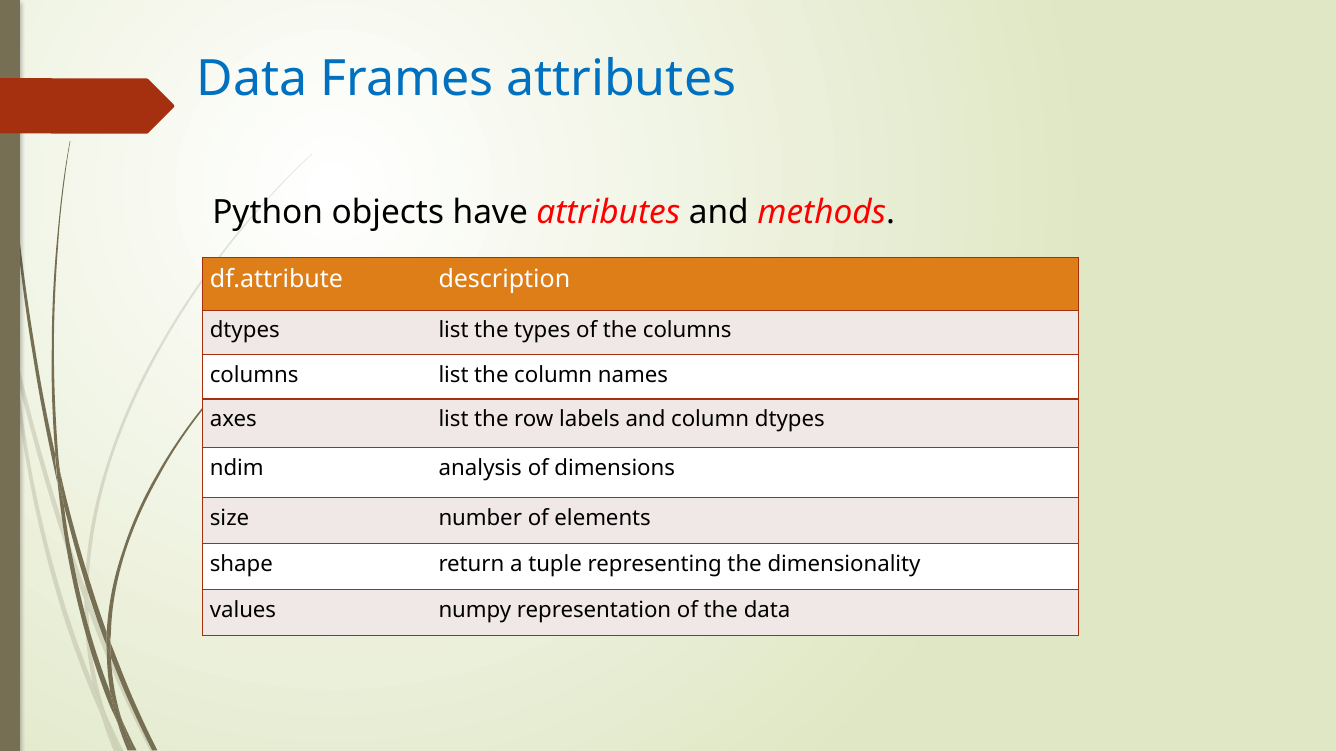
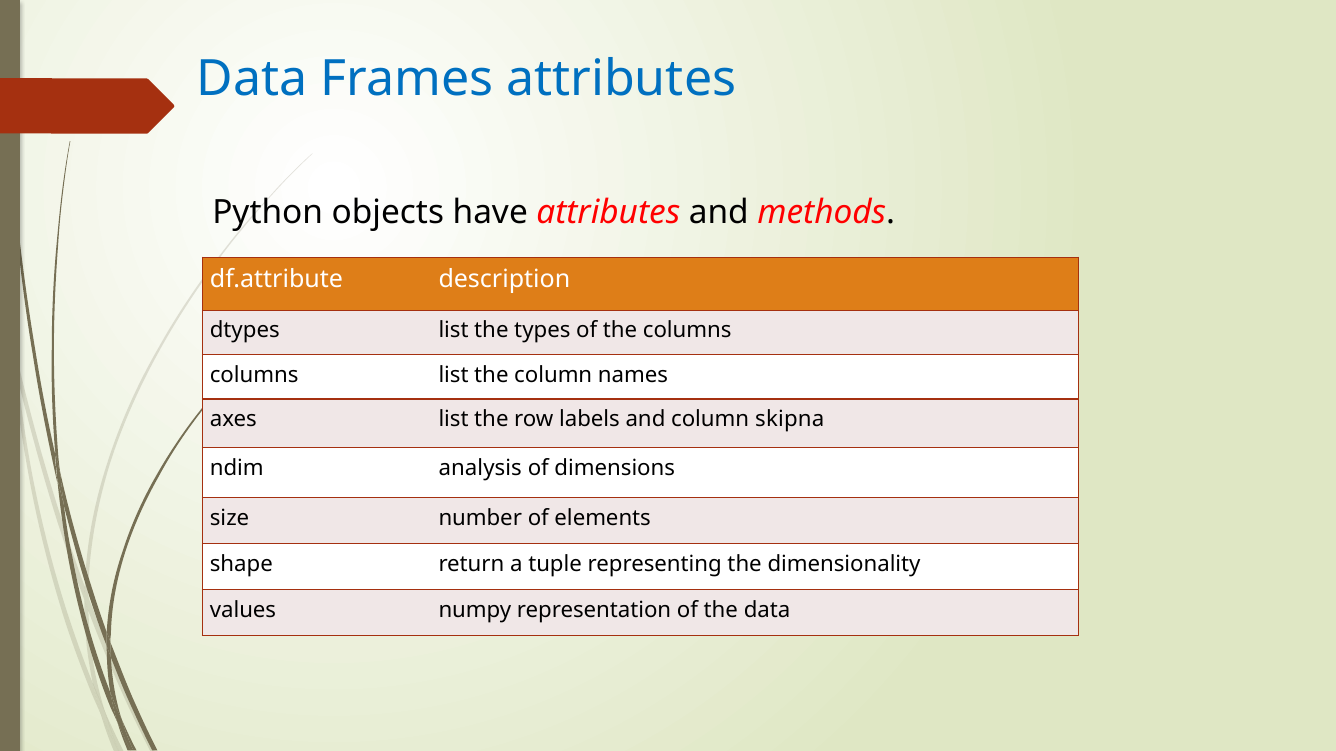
column dtypes: dtypes -> skipna
